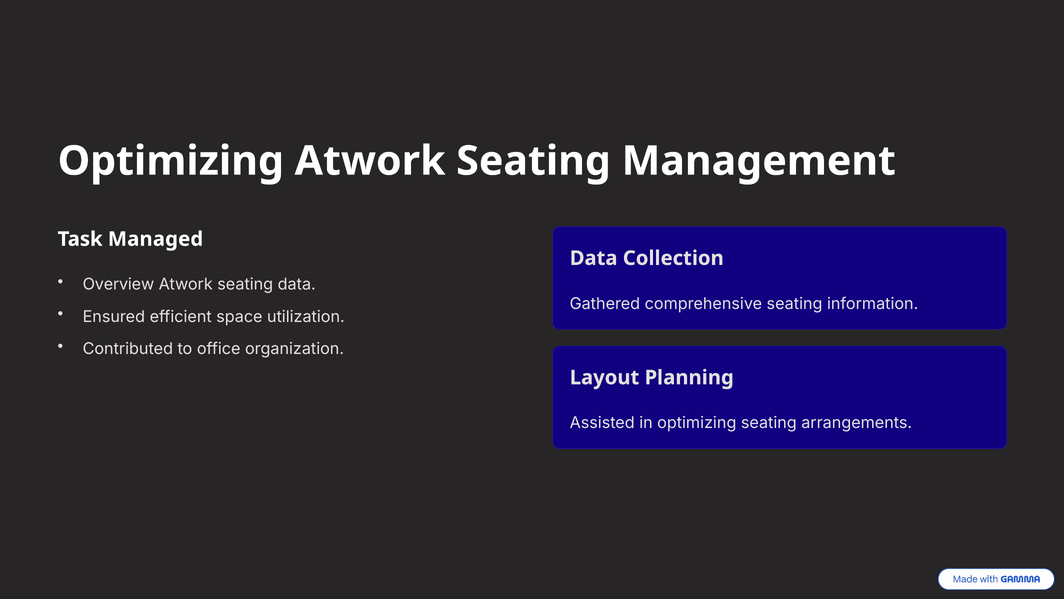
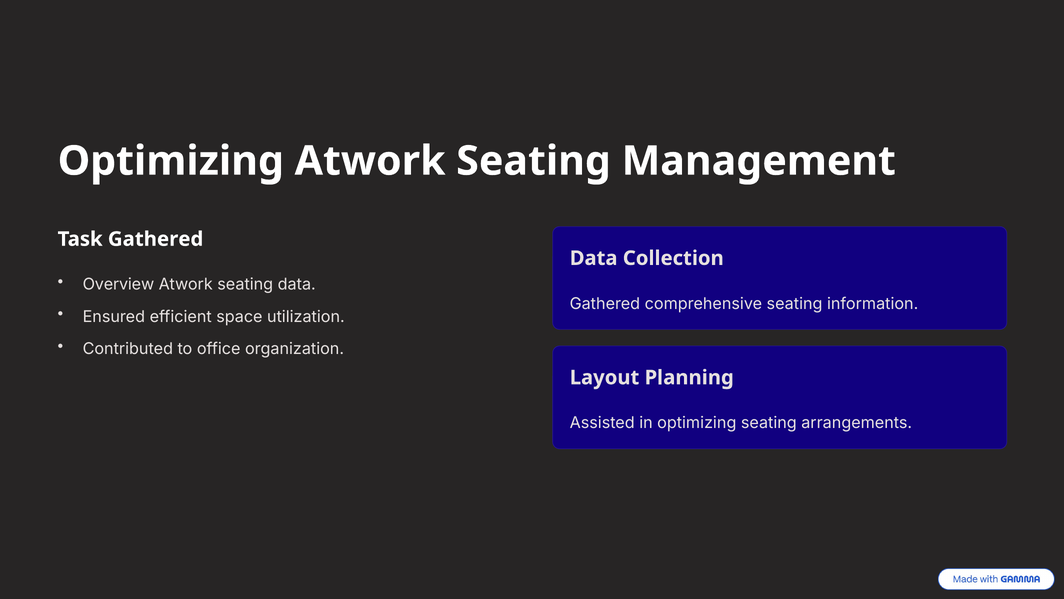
Task Managed: Managed -> Gathered
